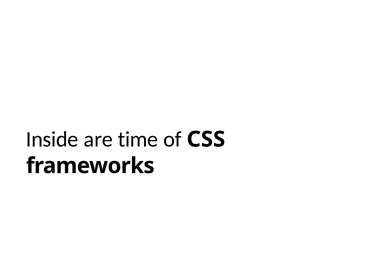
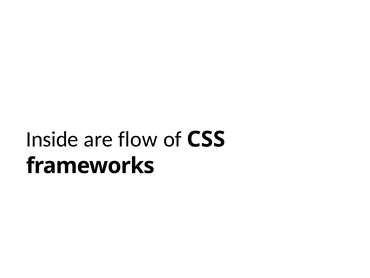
time: time -> flow
